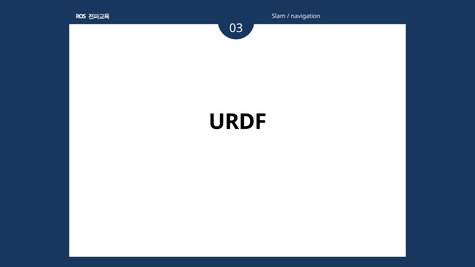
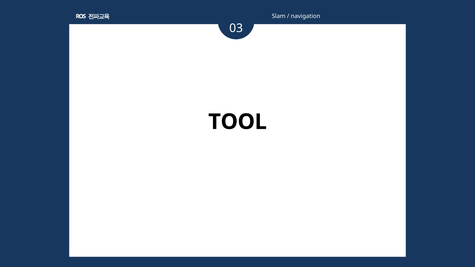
URDF: URDF -> TOOL
